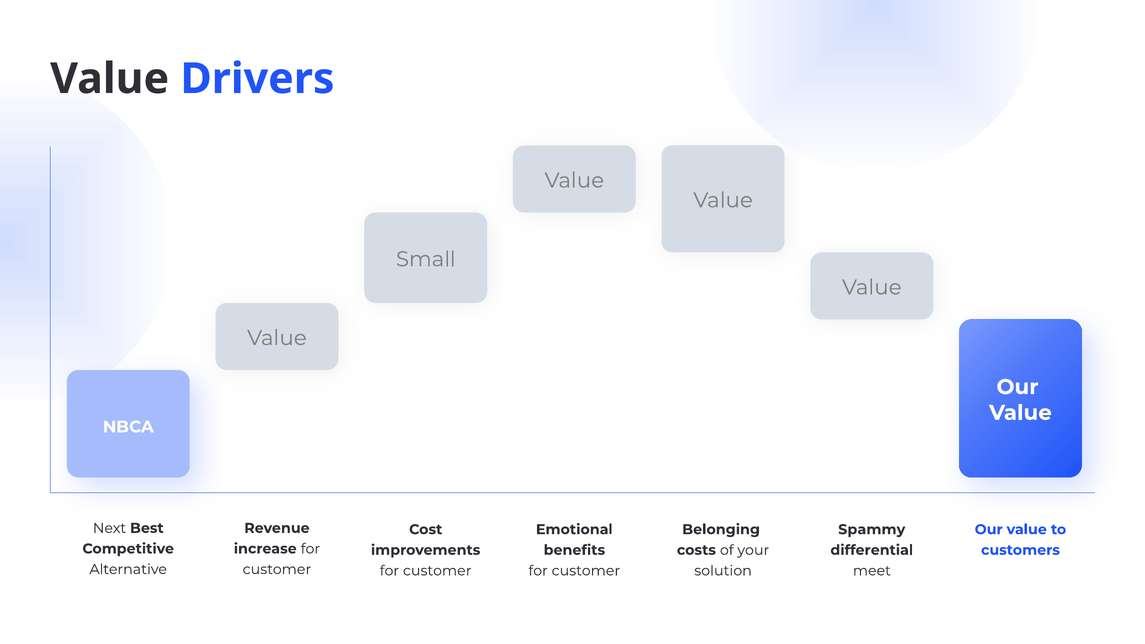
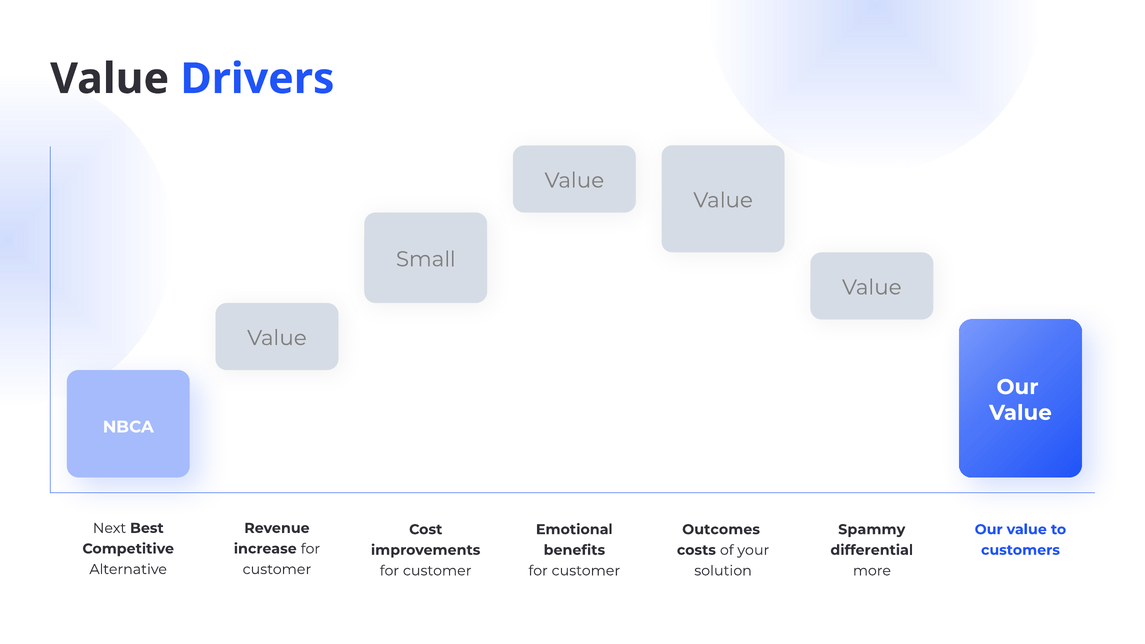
Belonging: Belonging -> Outcomes
meet: meet -> more
